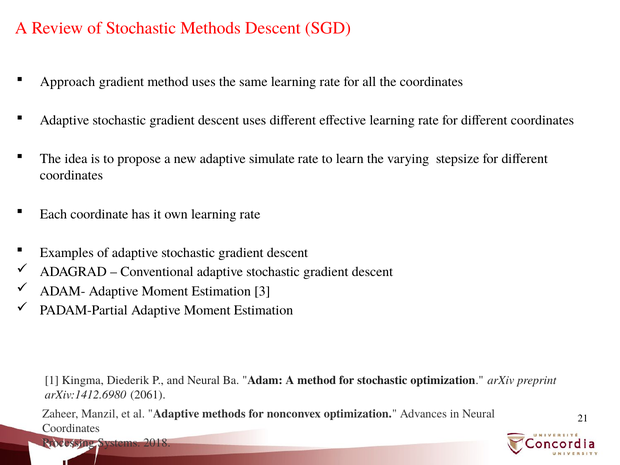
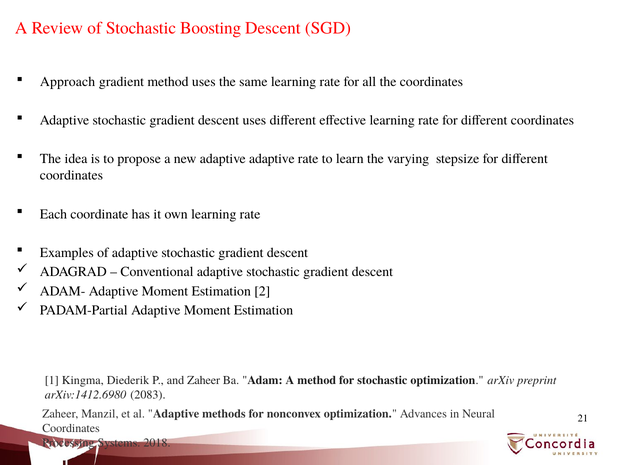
Stochastic Methods: Methods -> Boosting
adaptive simulate: simulate -> adaptive
3: 3 -> 2
and Neural: Neural -> Zaheer
2061: 2061 -> 2083
